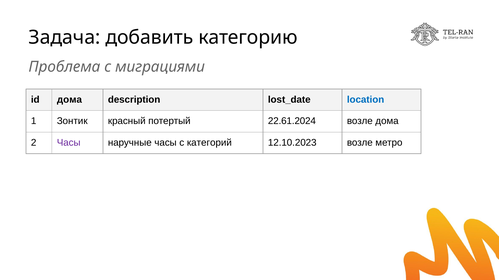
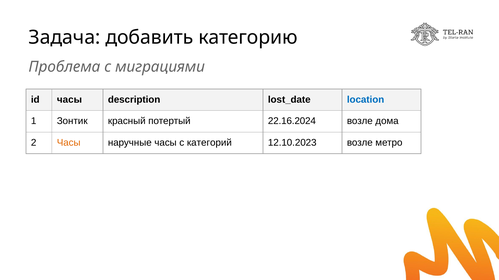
id дома: дома -> часы
22.61.2024: 22.61.2024 -> 22.16.2024
Часы at (69, 143) colour: purple -> orange
